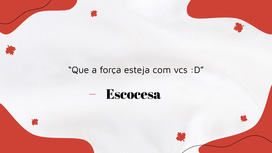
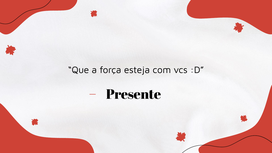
Escocesa: Escocesa -> Presente
